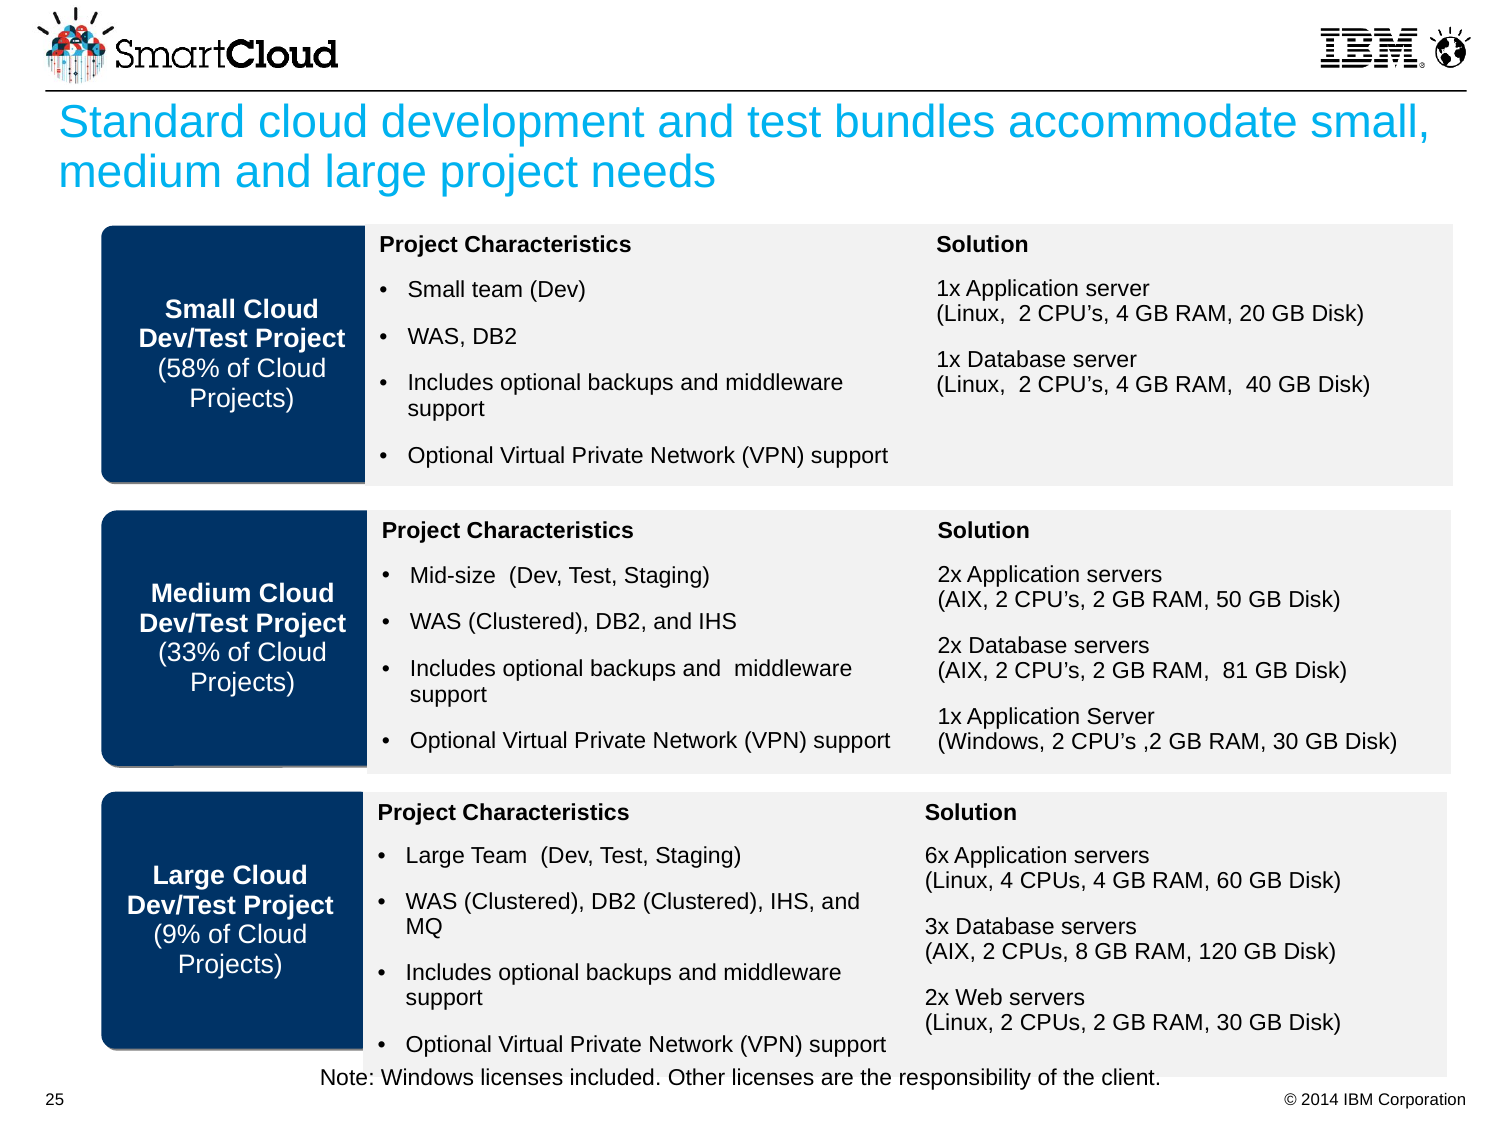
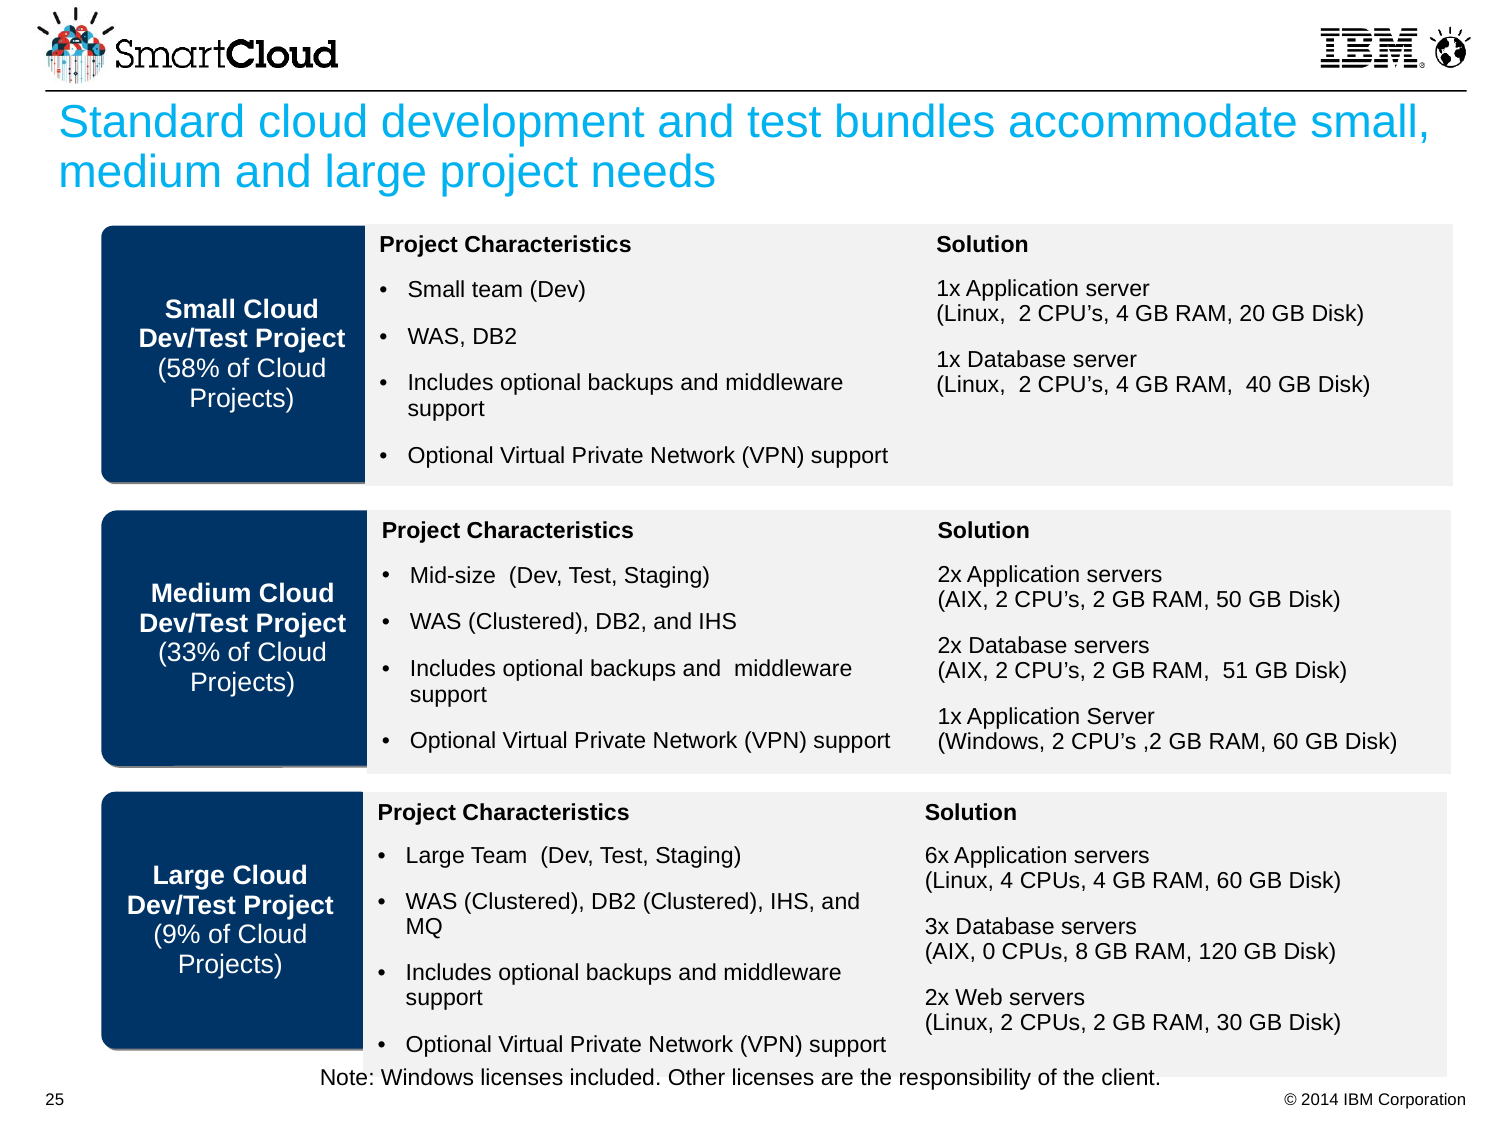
81: 81 -> 51
,2 GB RAM 30: 30 -> 60
2 at (989, 952): 2 -> 0
